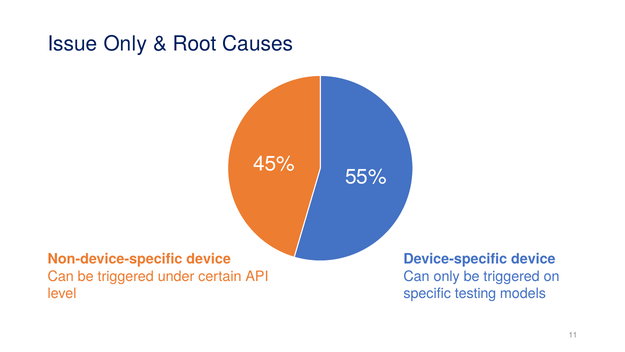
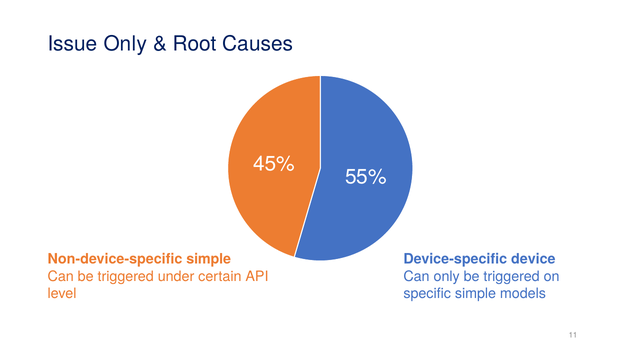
Non-device-specific device: device -> simple
specific testing: testing -> simple
